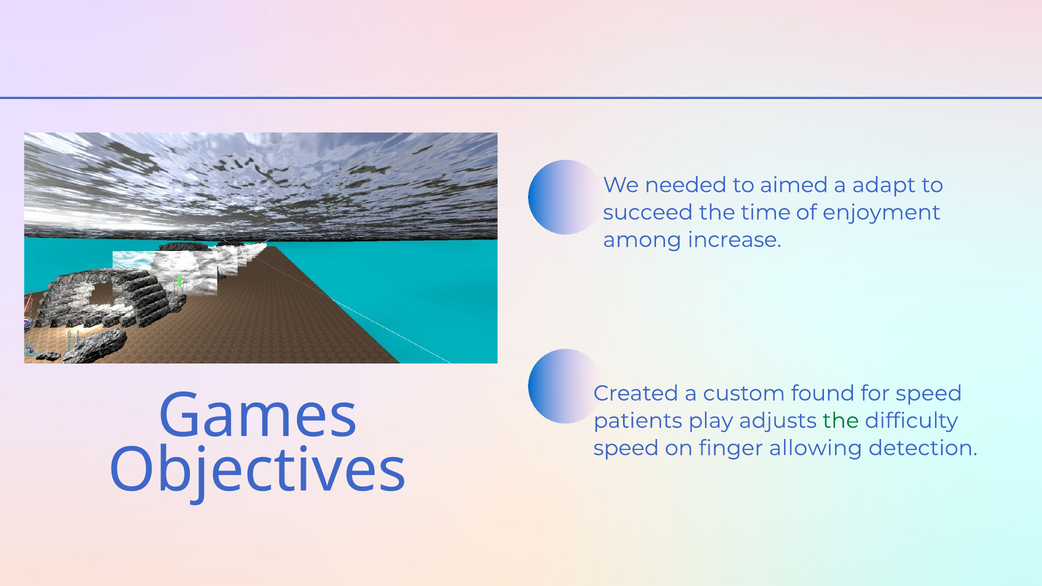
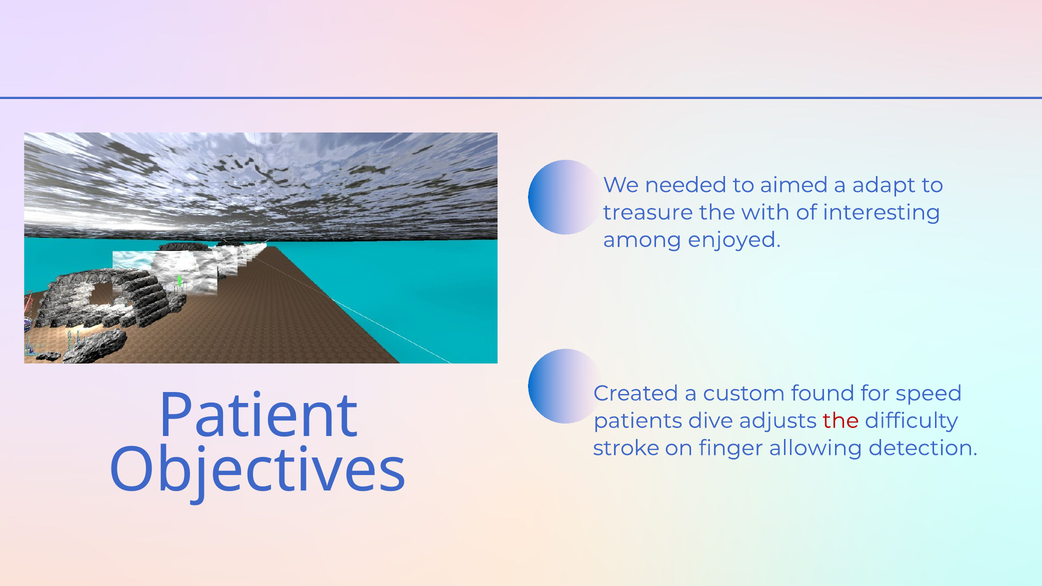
succeed: succeed -> treasure
time: time -> with
enjoyment: enjoyment -> interesting
increase: increase -> enjoyed
Games: Games -> Patient
play: play -> dive
the at (841, 421) colour: green -> red
speed at (626, 448): speed -> stroke
